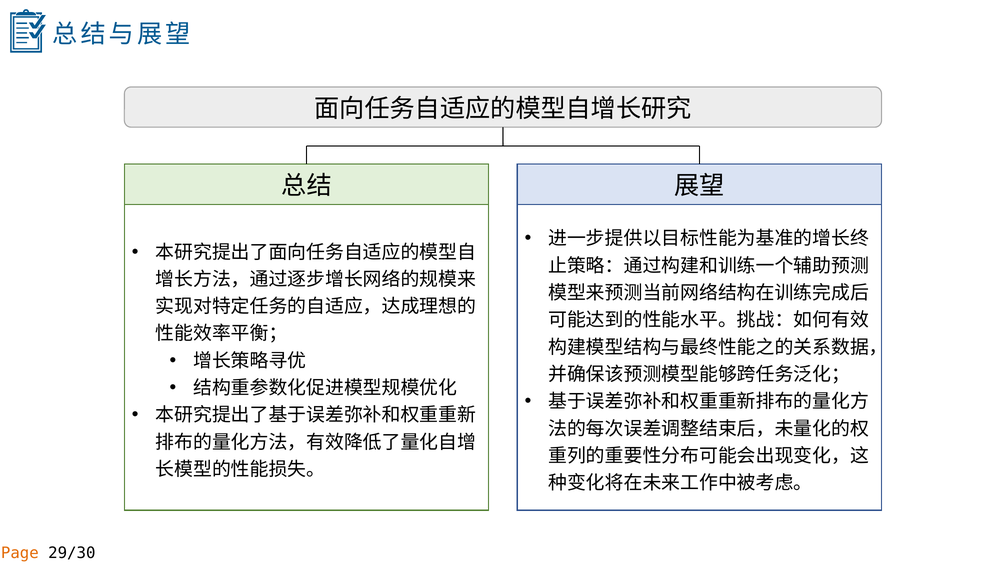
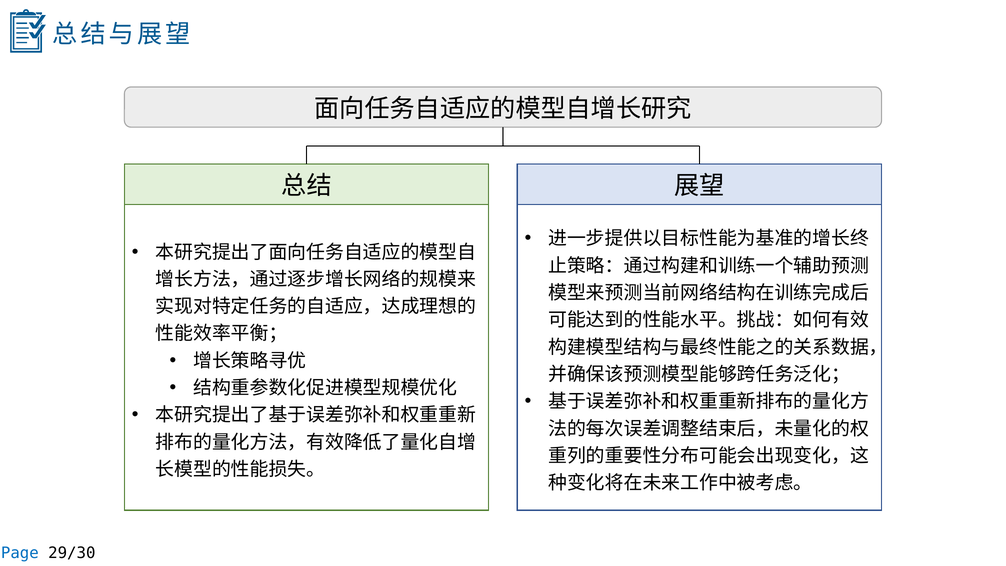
Page colour: orange -> blue
